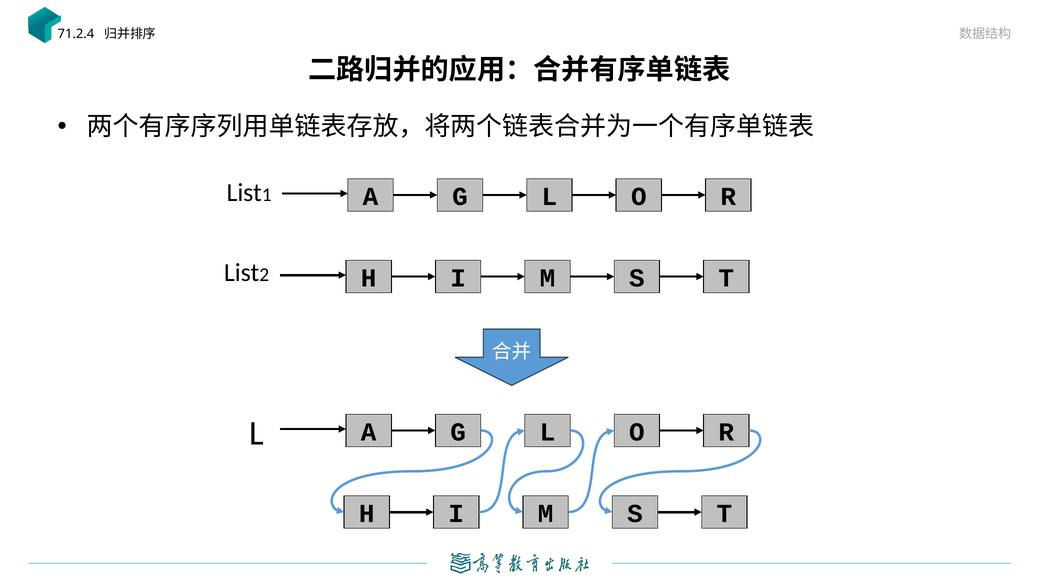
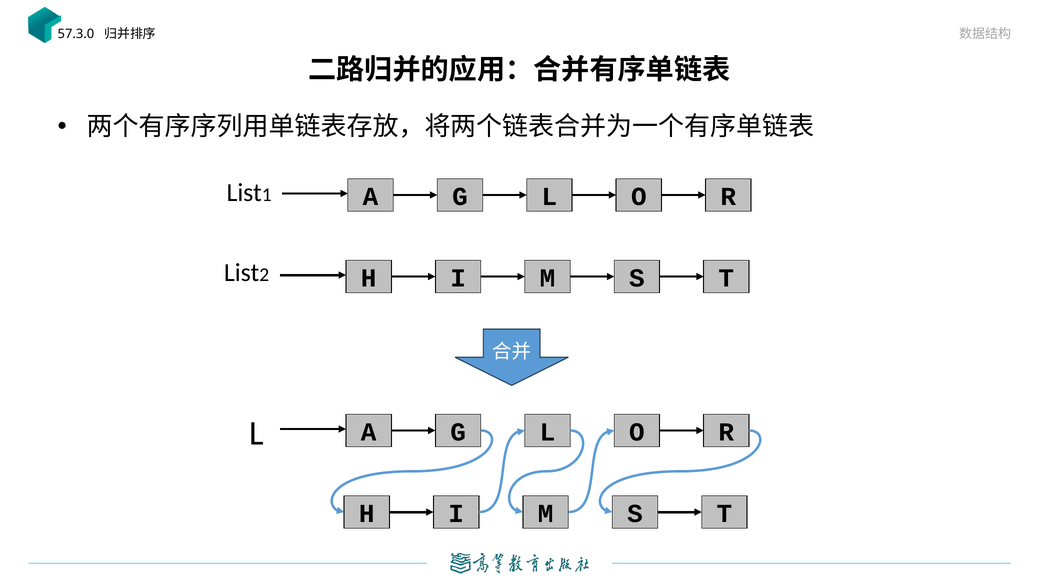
71.2.4: 71.2.4 -> 57.3.0
